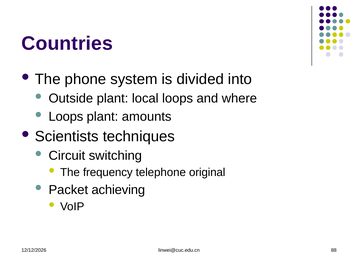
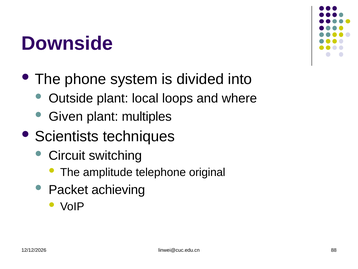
Countries: Countries -> Downside
Loops at (66, 116): Loops -> Given
amounts: amounts -> multiples
frequency: frequency -> amplitude
